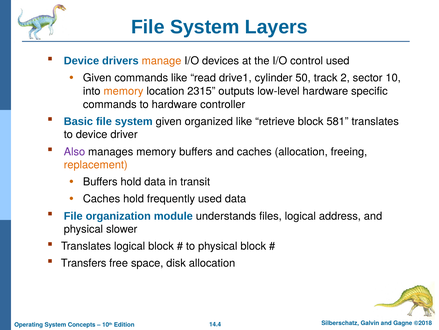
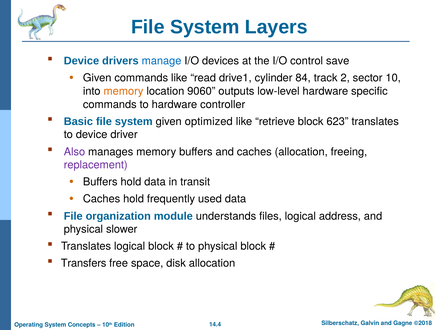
manage colour: orange -> blue
control used: used -> save
50: 50 -> 84
2315: 2315 -> 9060
organized: organized -> optimized
581: 581 -> 623
replacement colour: orange -> purple
